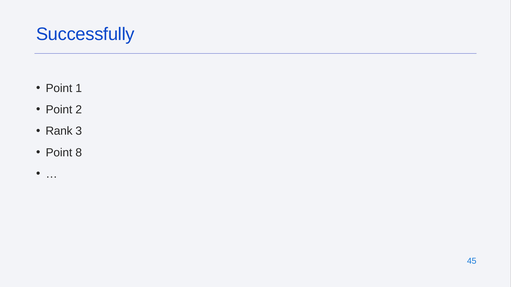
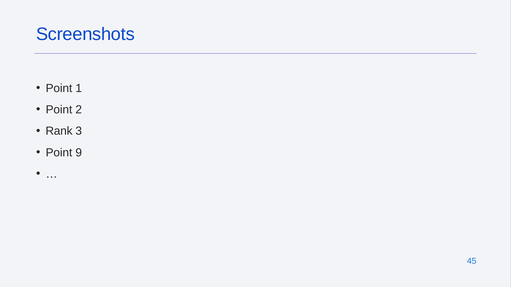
Successfully: Successfully -> Screenshots
8: 8 -> 9
